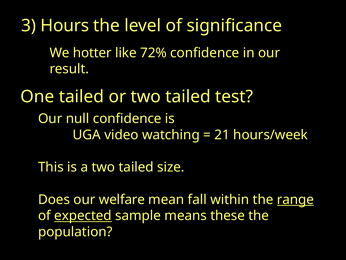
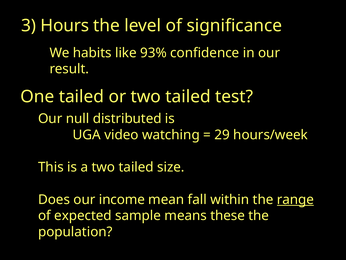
hotter: hotter -> habits
72%: 72% -> 93%
null confidence: confidence -> distributed
21: 21 -> 29
welfare: welfare -> income
expected underline: present -> none
